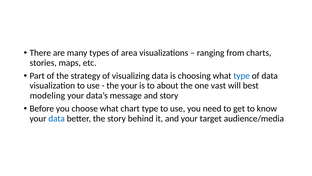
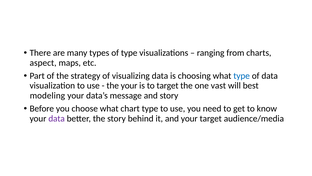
of area: area -> type
stories: stories -> aspect
to about: about -> target
data at (57, 118) colour: blue -> purple
